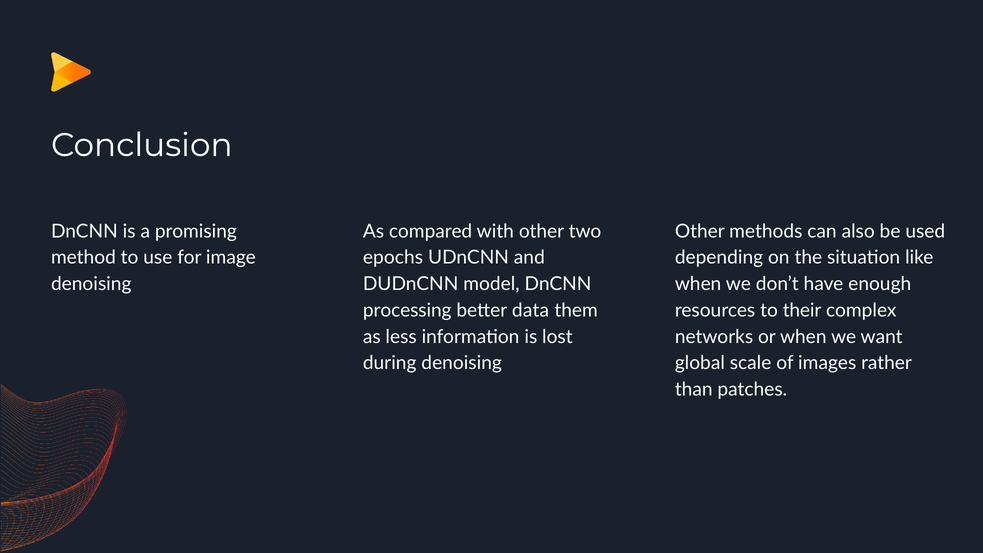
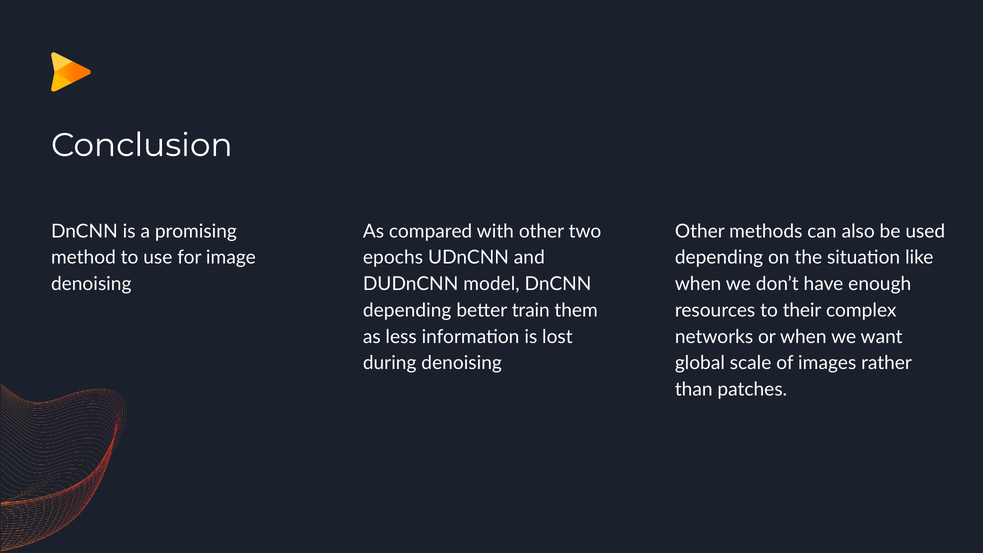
processing at (407, 310): processing -> depending
data: data -> train
